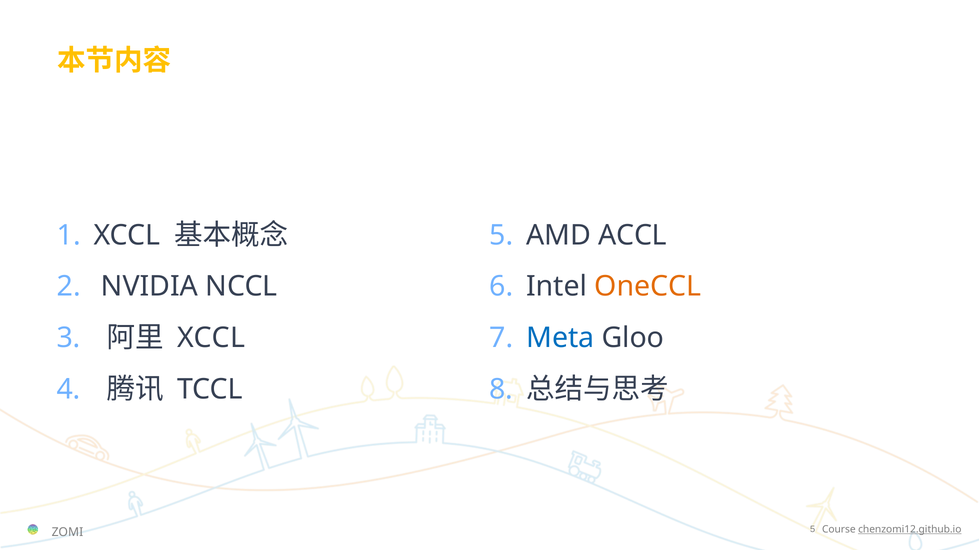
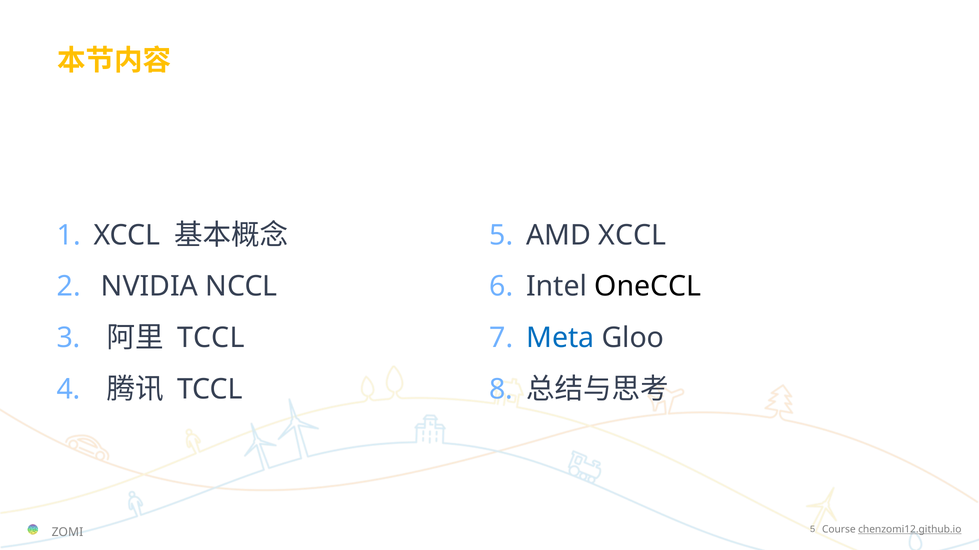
AMD ACCL: ACCL -> XCCL
OneCCL colour: orange -> black
XCCL at (211, 338): XCCL -> TCCL
